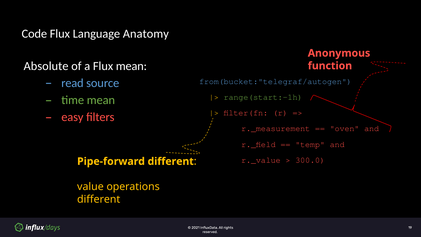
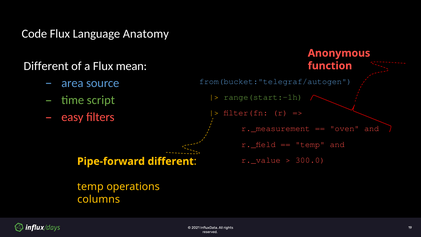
Absolute at (46, 66): Absolute -> Different
read: read -> area
time mean: mean -> script
value at (90, 187): value -> temp
different at (99, 199): different -> columns
